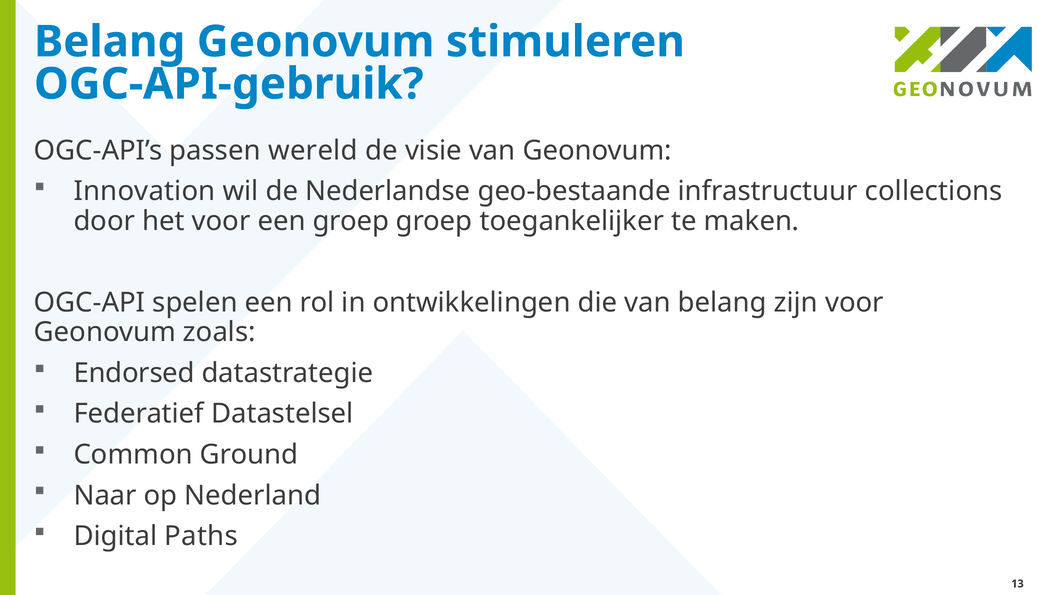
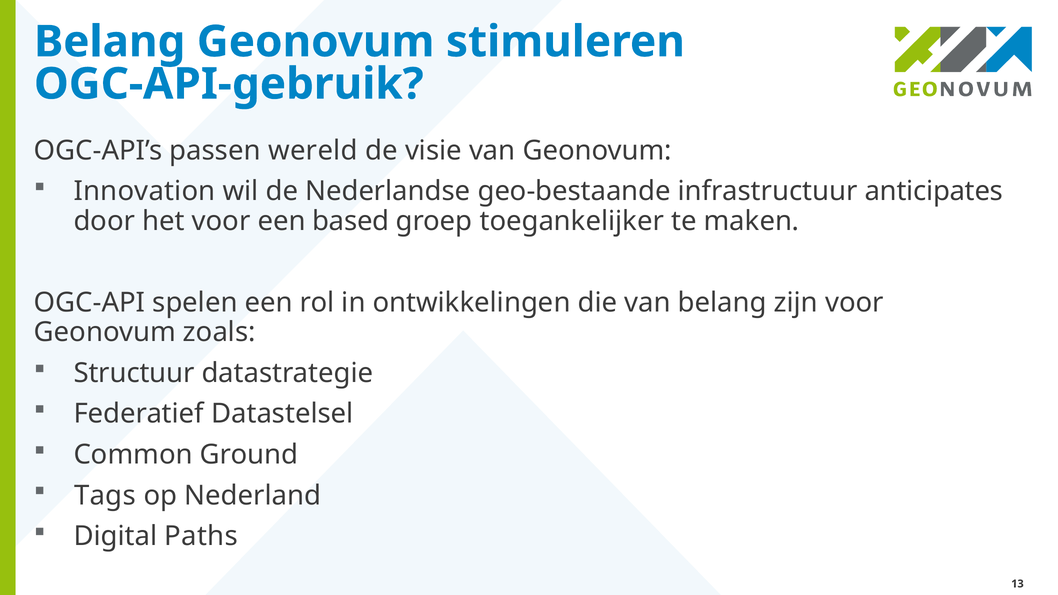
collections: collections -> anticipates
een groep: groep -> based
Endorsed: Endorsed -> Structuur
Naar: Naar -> Tags
